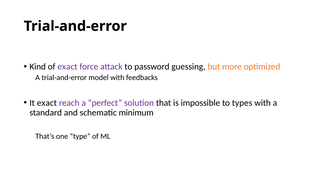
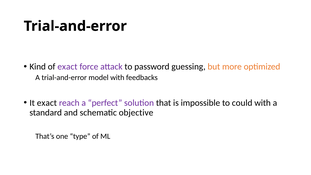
types: types -> could
minimum: minimum -> objective
